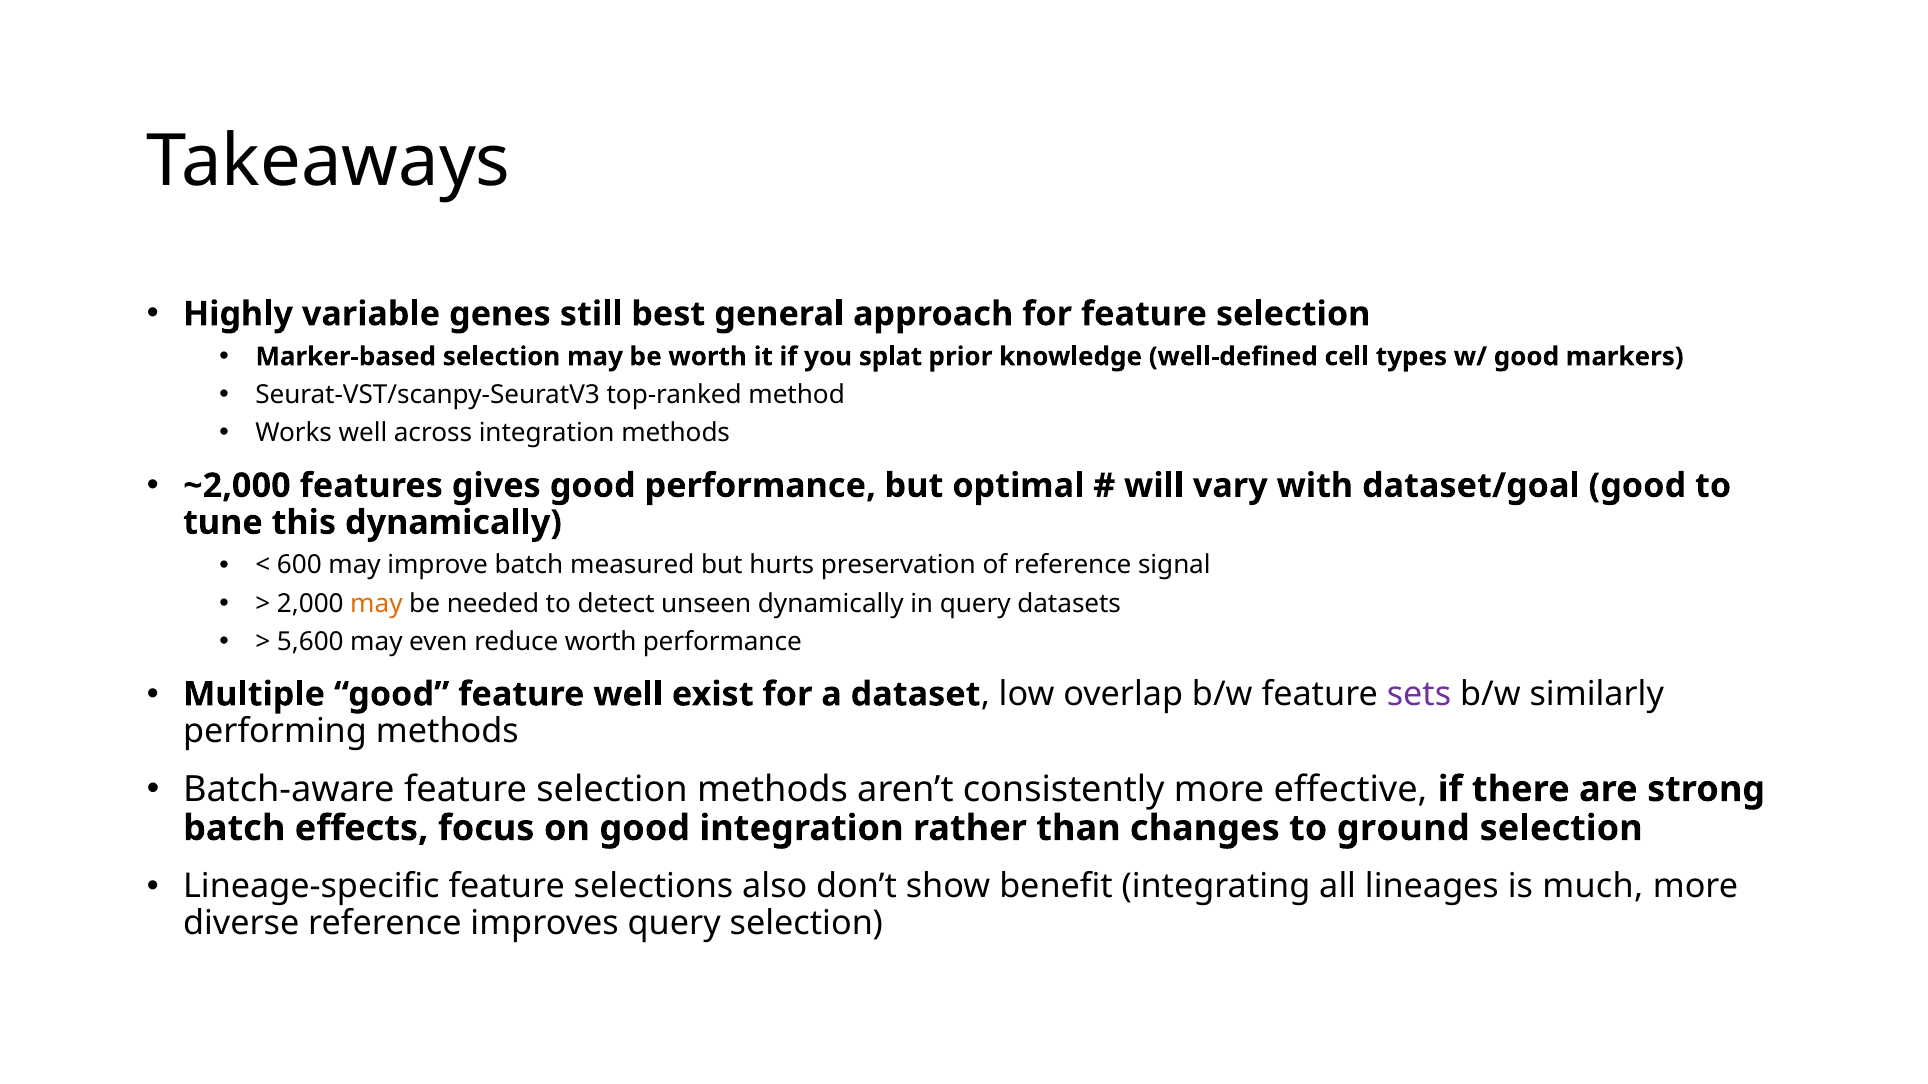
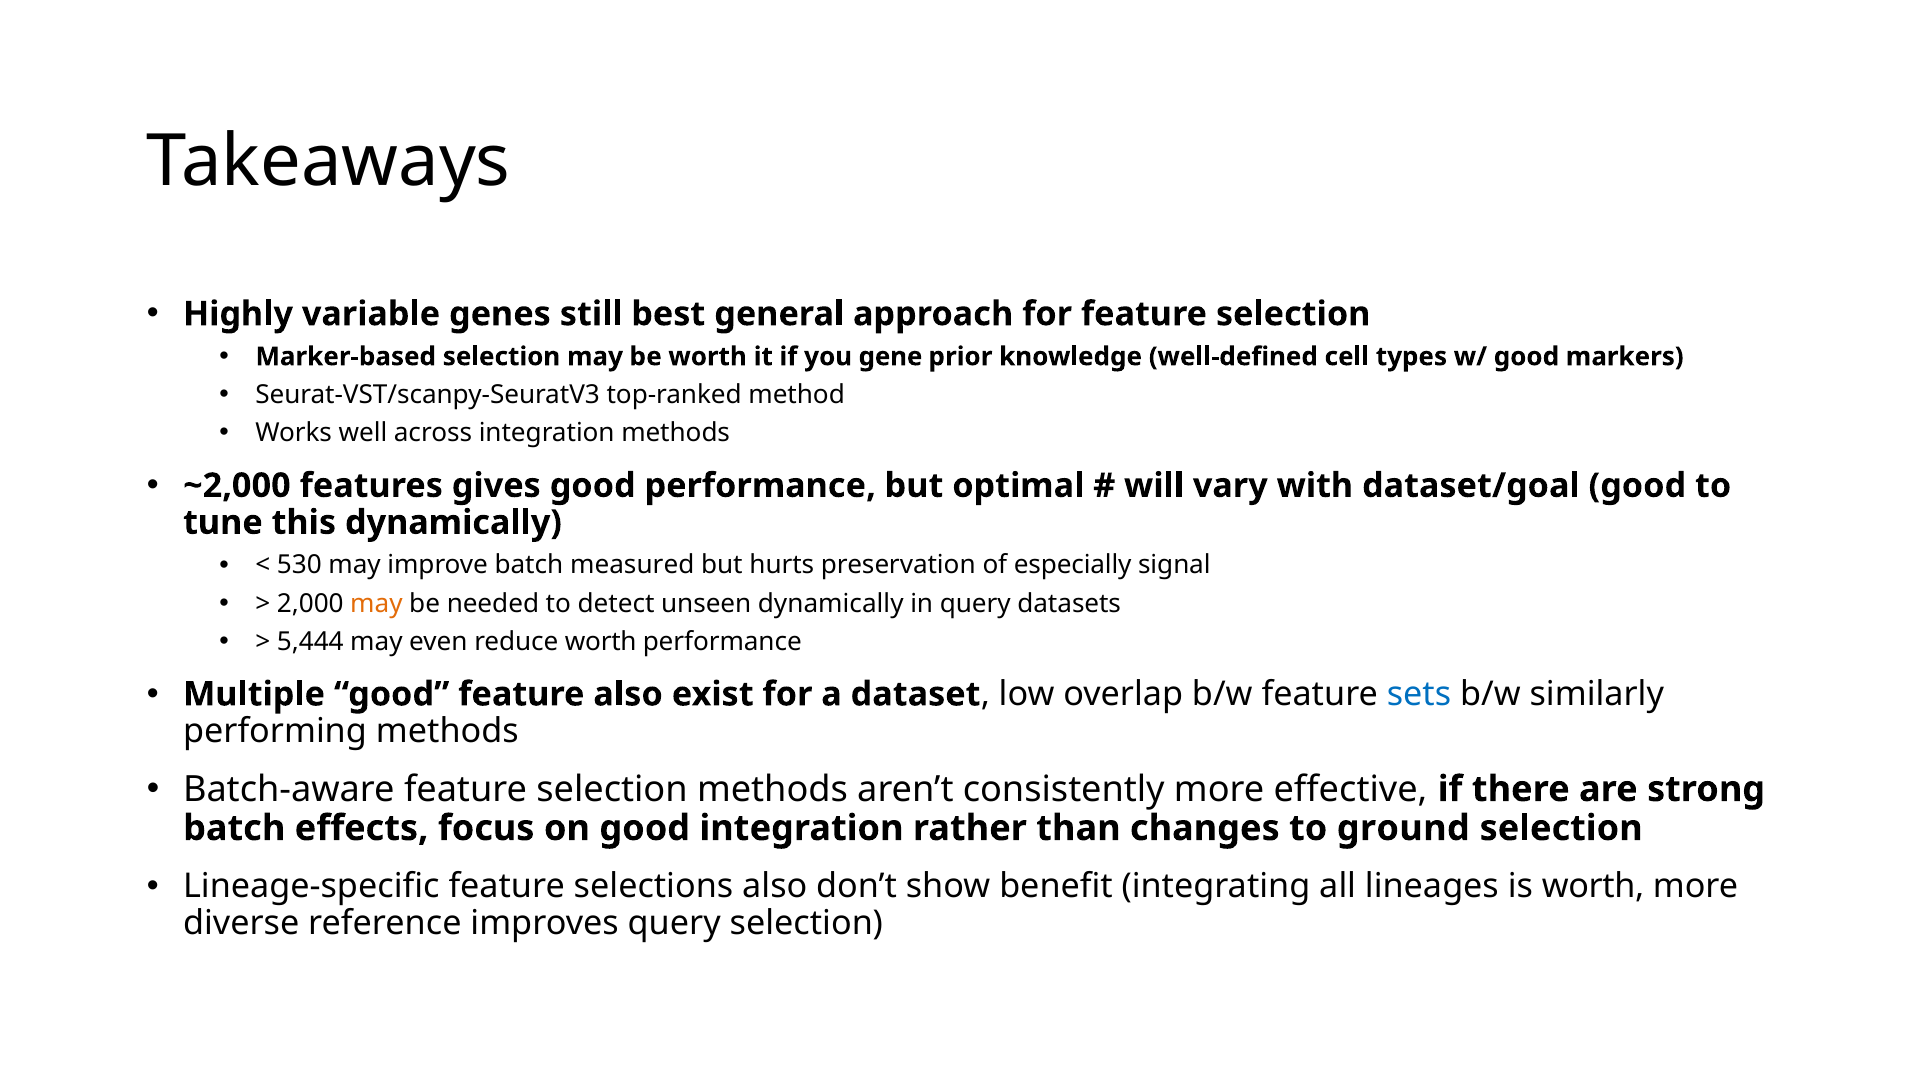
splat: splat -> gene
600: 600 -> 530
of reference: reference -> especially
5,600: 5,600 -> 5,444
feature well: well -> also
sets colour: purple -> blue
is much: much -> worth
